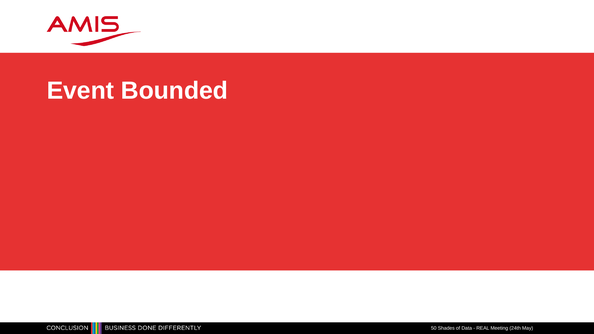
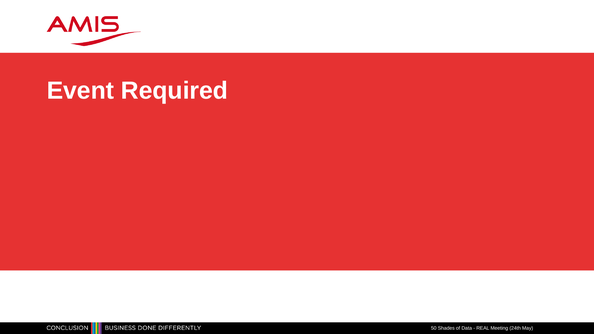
Bounded: Bounded -> Required
